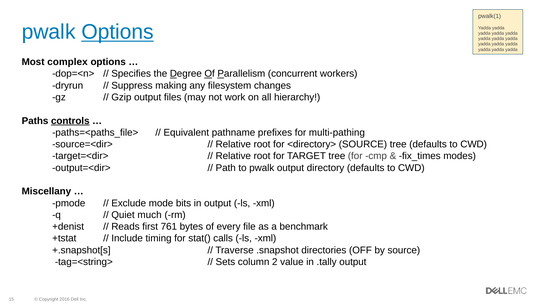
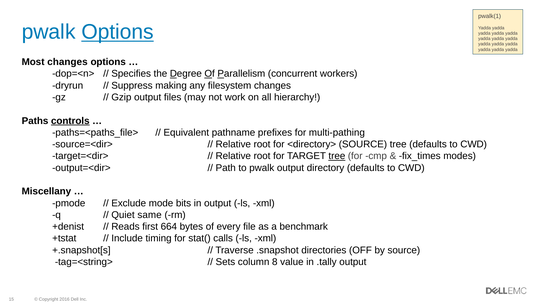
Most complex: complex -> changes
tree at (337, 156) underline: none -> present
much: much -> same
761: 761 -> 664
2: 2 -> 8
